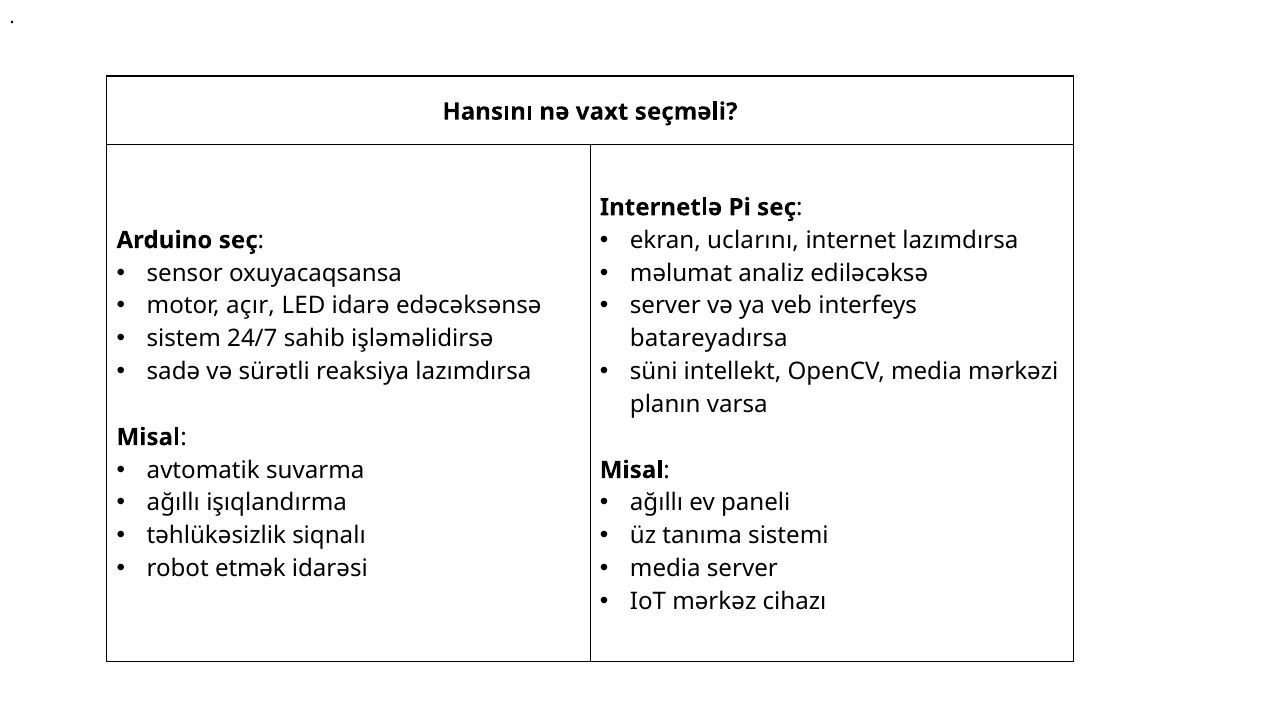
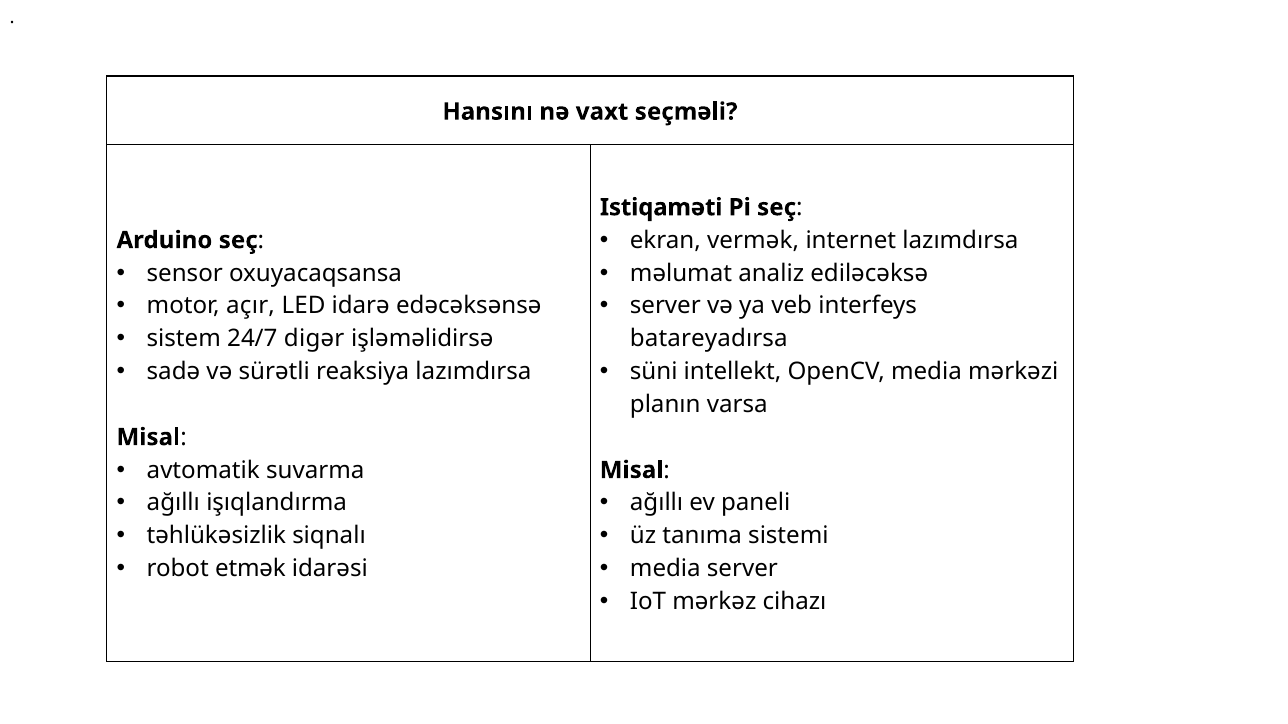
Internetlə: Internetlə -> Istiqaməti
uclarını: uclarını -> vermək
sahib: sahib -> digər
